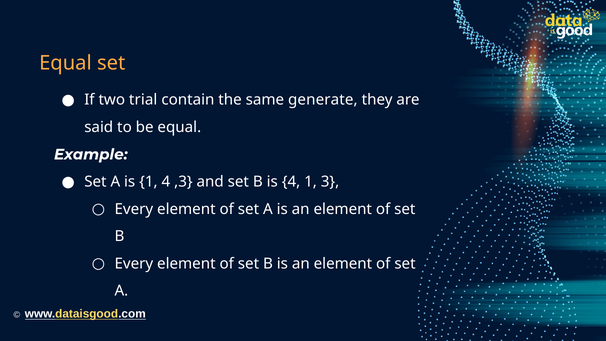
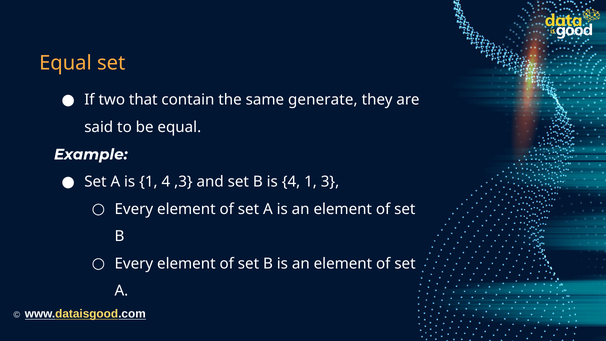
trial: trial -> that
